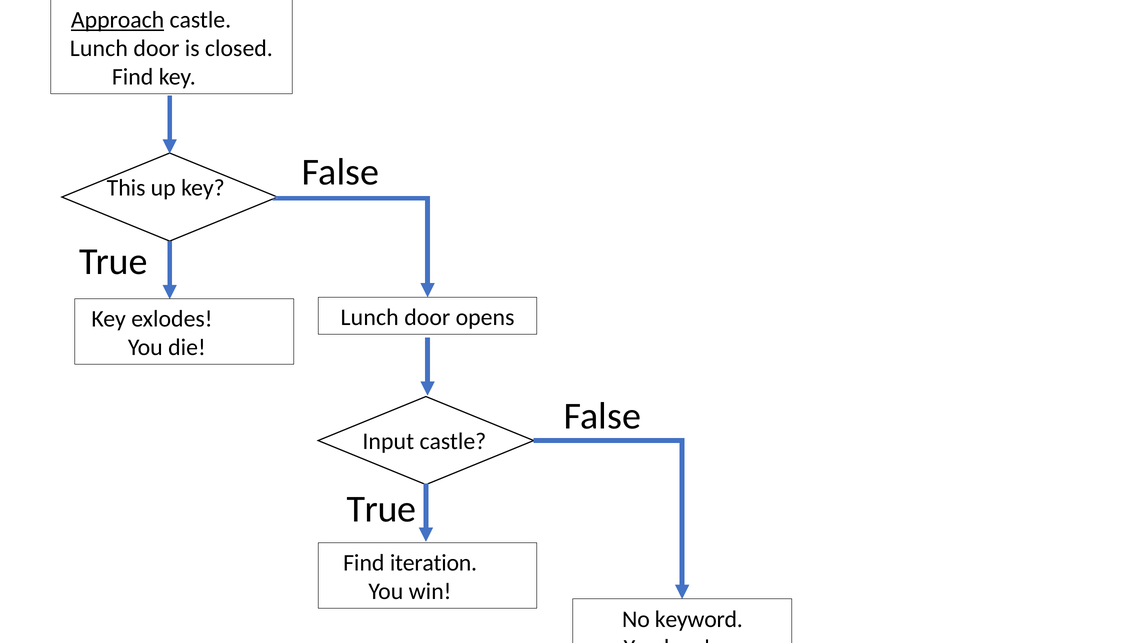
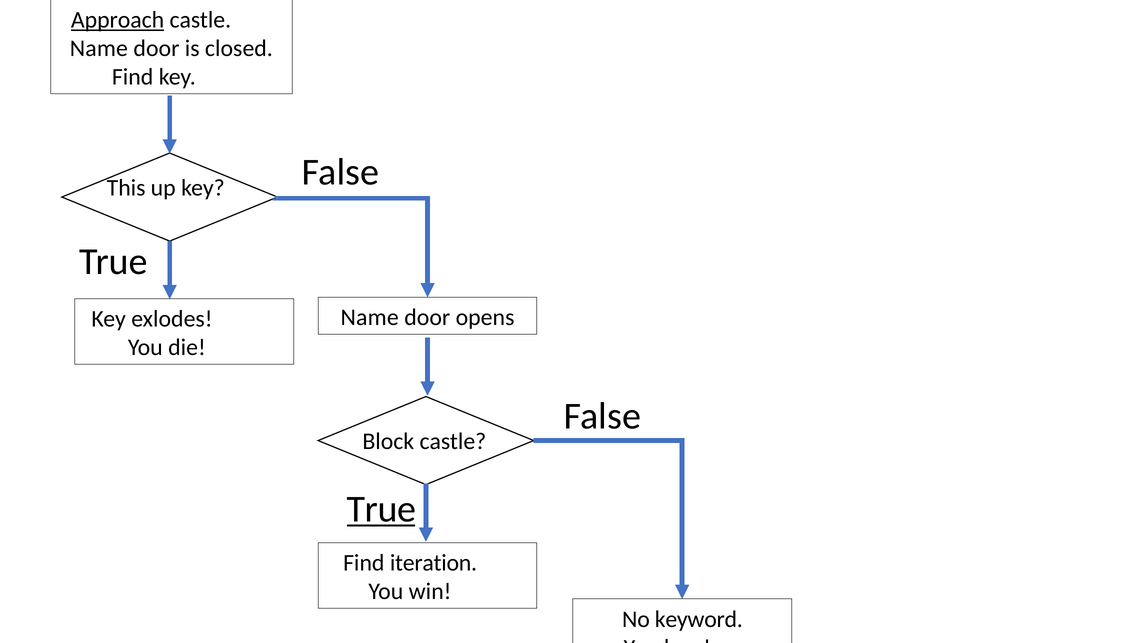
Lunch at (99, 48): Lunch -> Name
Lunch at (370, 317): Lunch -> Name
Input: Input -> Block
True at (381, 509) underline: none -> present
